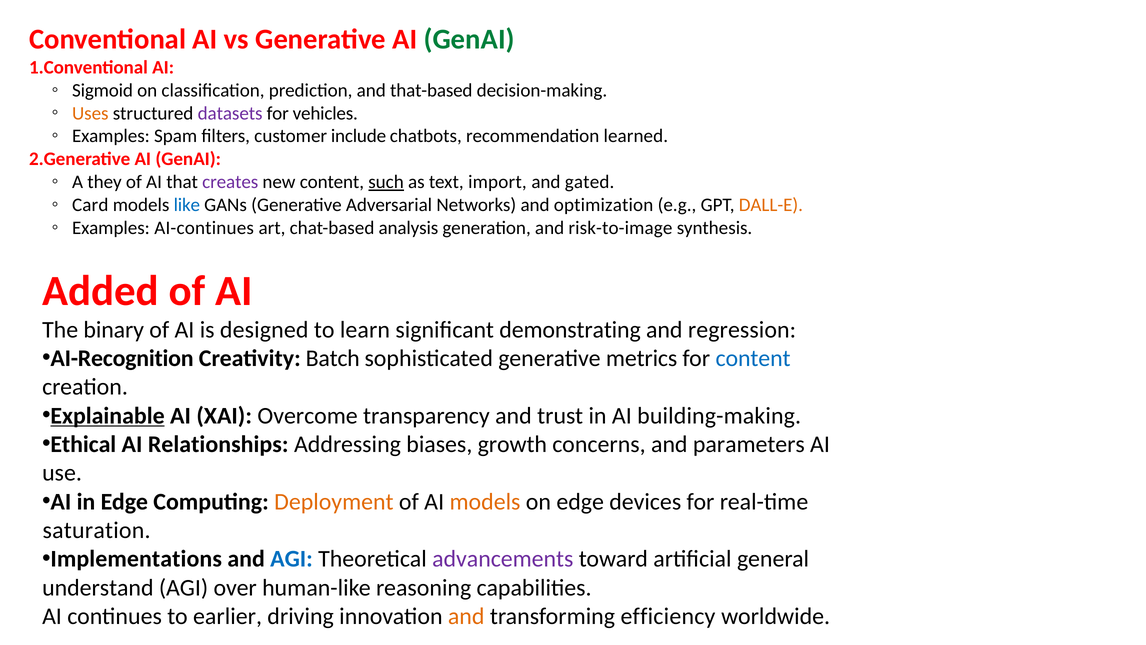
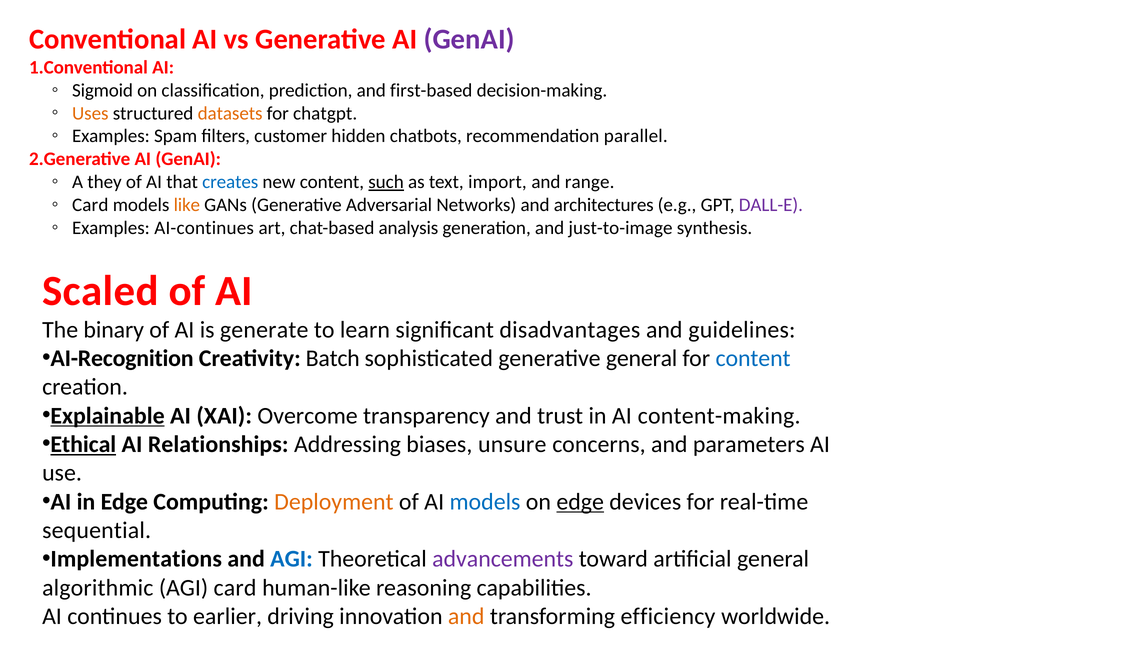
GenAI at (469, 39) colour: green -> purple
that-based: that-based -> first-based
datasets colour: purple -> orange
vehicles: vehicles -> chatgpt
include: include -> hidden
learned: learned -> parallel
creates colour: purple -> blue
gated: gated -> range
like colour: blue -> orange
optimization: optimization -> architectures
DALL-E colour: orange -> purple
risk-to-image: risk-to-image -> just-to-image
Added: Added -> Scaled
designed: designed -> generate
demonstrating: demonstrating -> disadvantages
regression: regression -> guidelines
generative metrics: metrics -> general
building-making: building-making -> content-making
Ethical underline: none -> present
growth: growth -> unsure
models at (485, 501) colour: orange -> blue
edge at (580, 501) underline: none -> present
saturation: saturation -> sequential
understand: understand -> algorithmic
AGI over: over -> card
